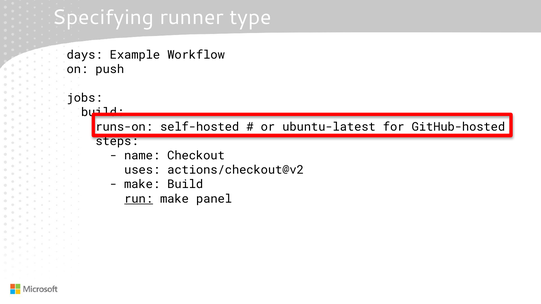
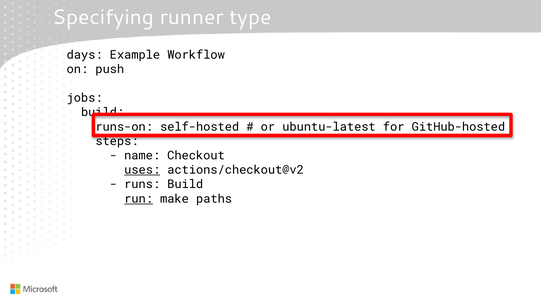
uses underline: none -> present
make at (142, 185): make -> runs
panel: panel -> paths
